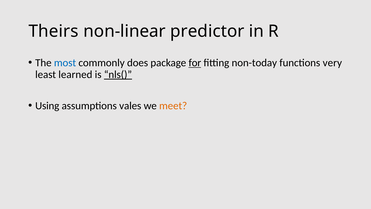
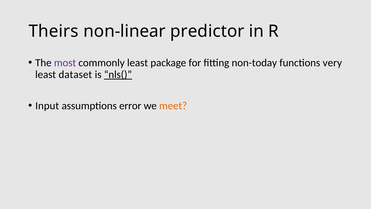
most colour: blue -> purple
commonly does: does -> least
for underline: present -> none
learned: learned -> dataset
Using: Using -> Input
vales: vales -> error
